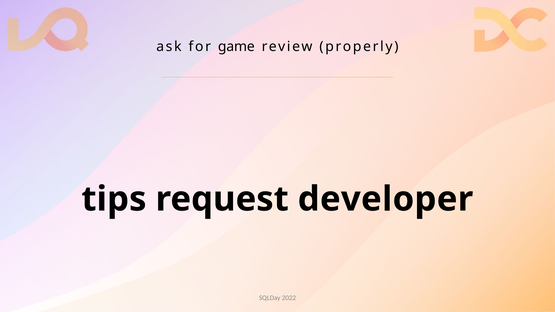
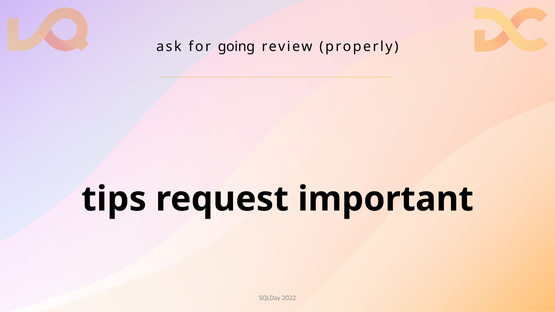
game: game -> going
developer: developer -> important
